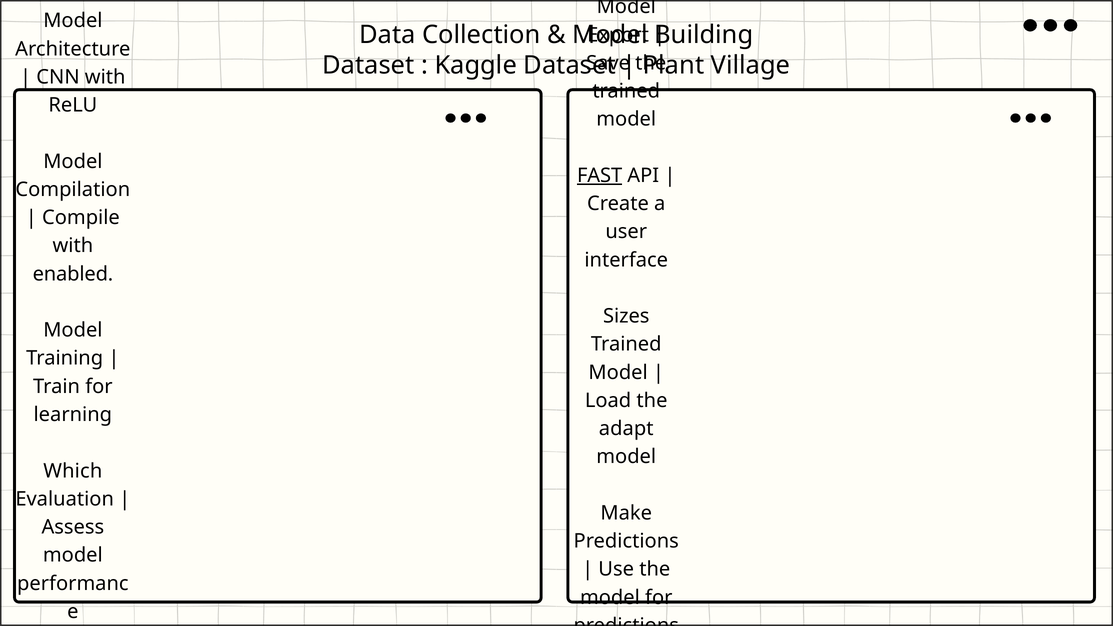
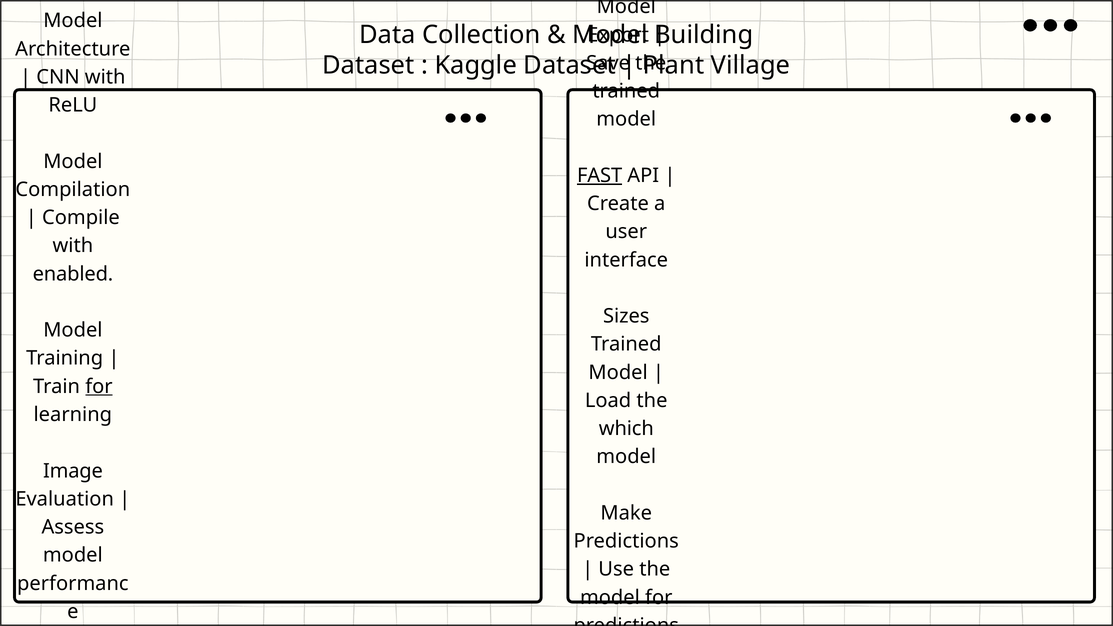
for at (99, 387) underline: none -> present
adapt: adapt -> which
Which at (73, 471): Which -> Image
